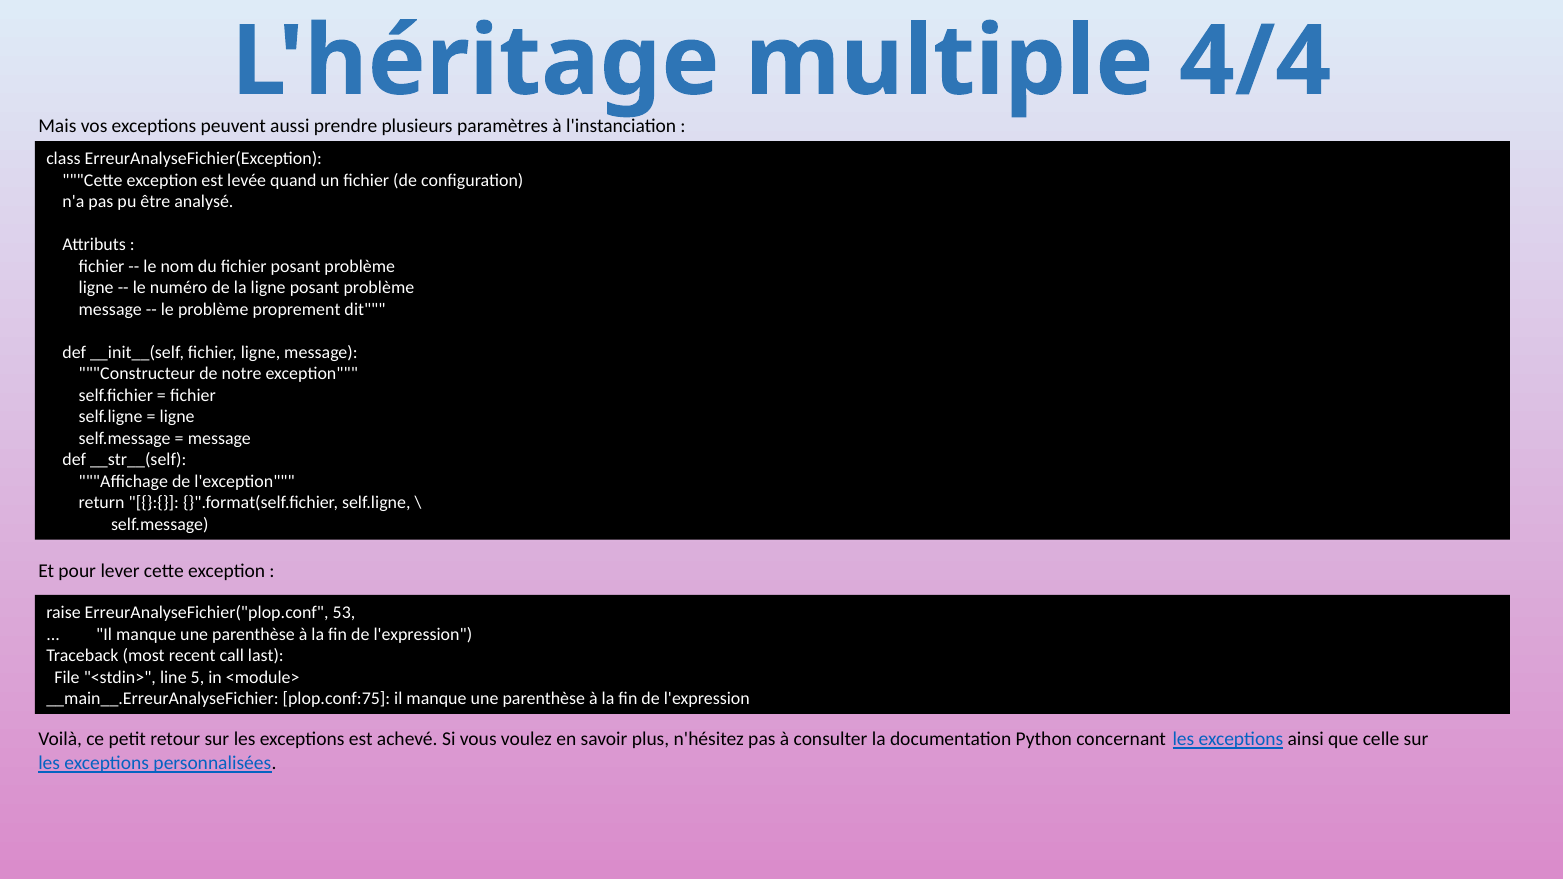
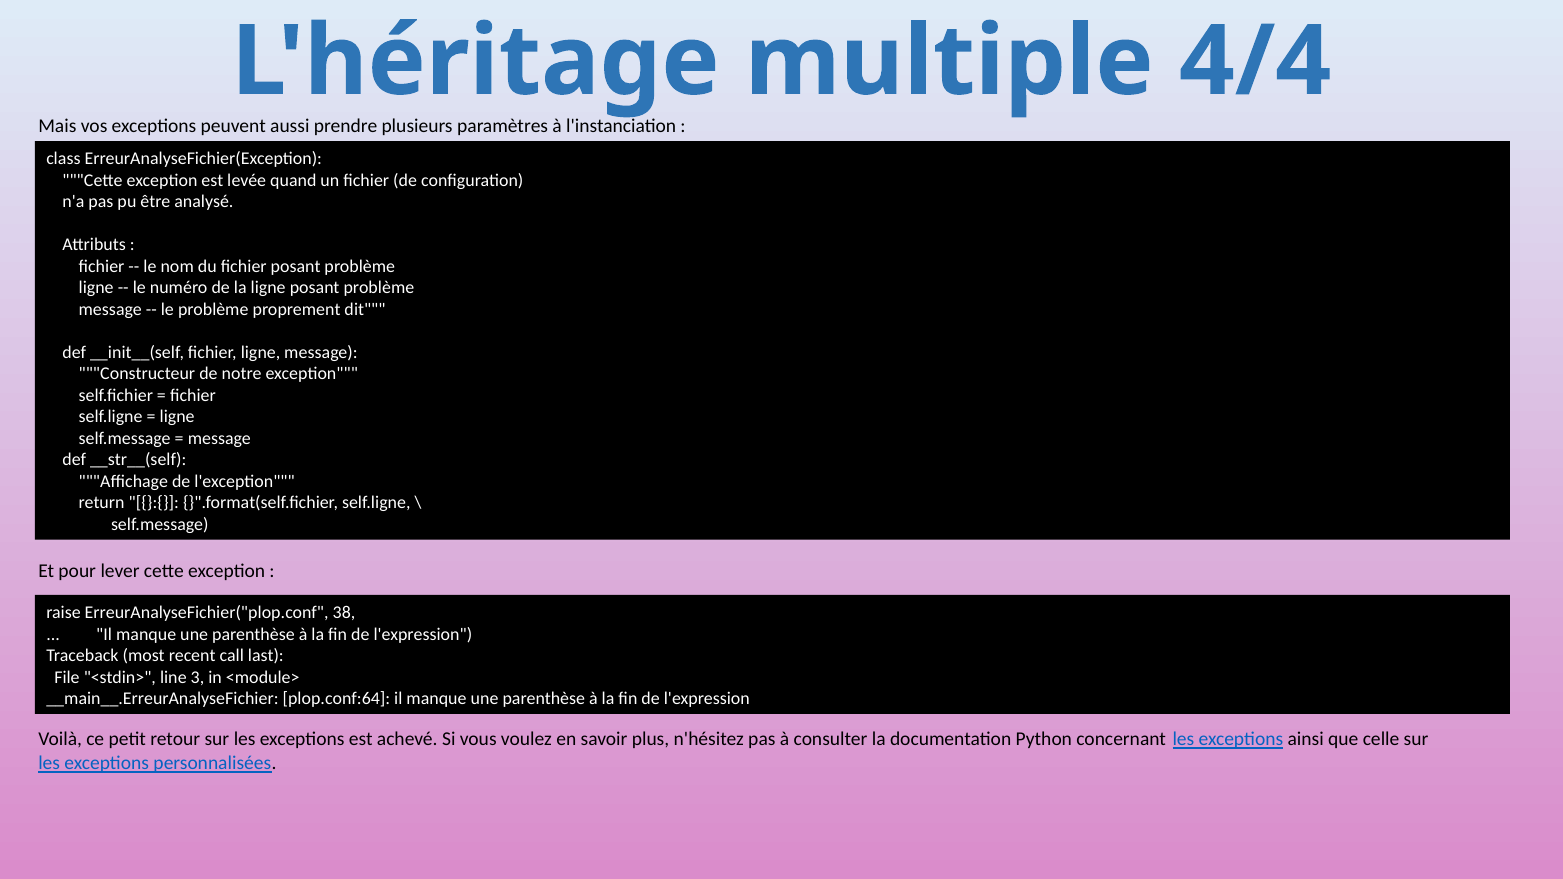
53: 53 -> 38
5: 5 -> 3
plop.conf:75: plop.conf:75 -> plop.conf:64
